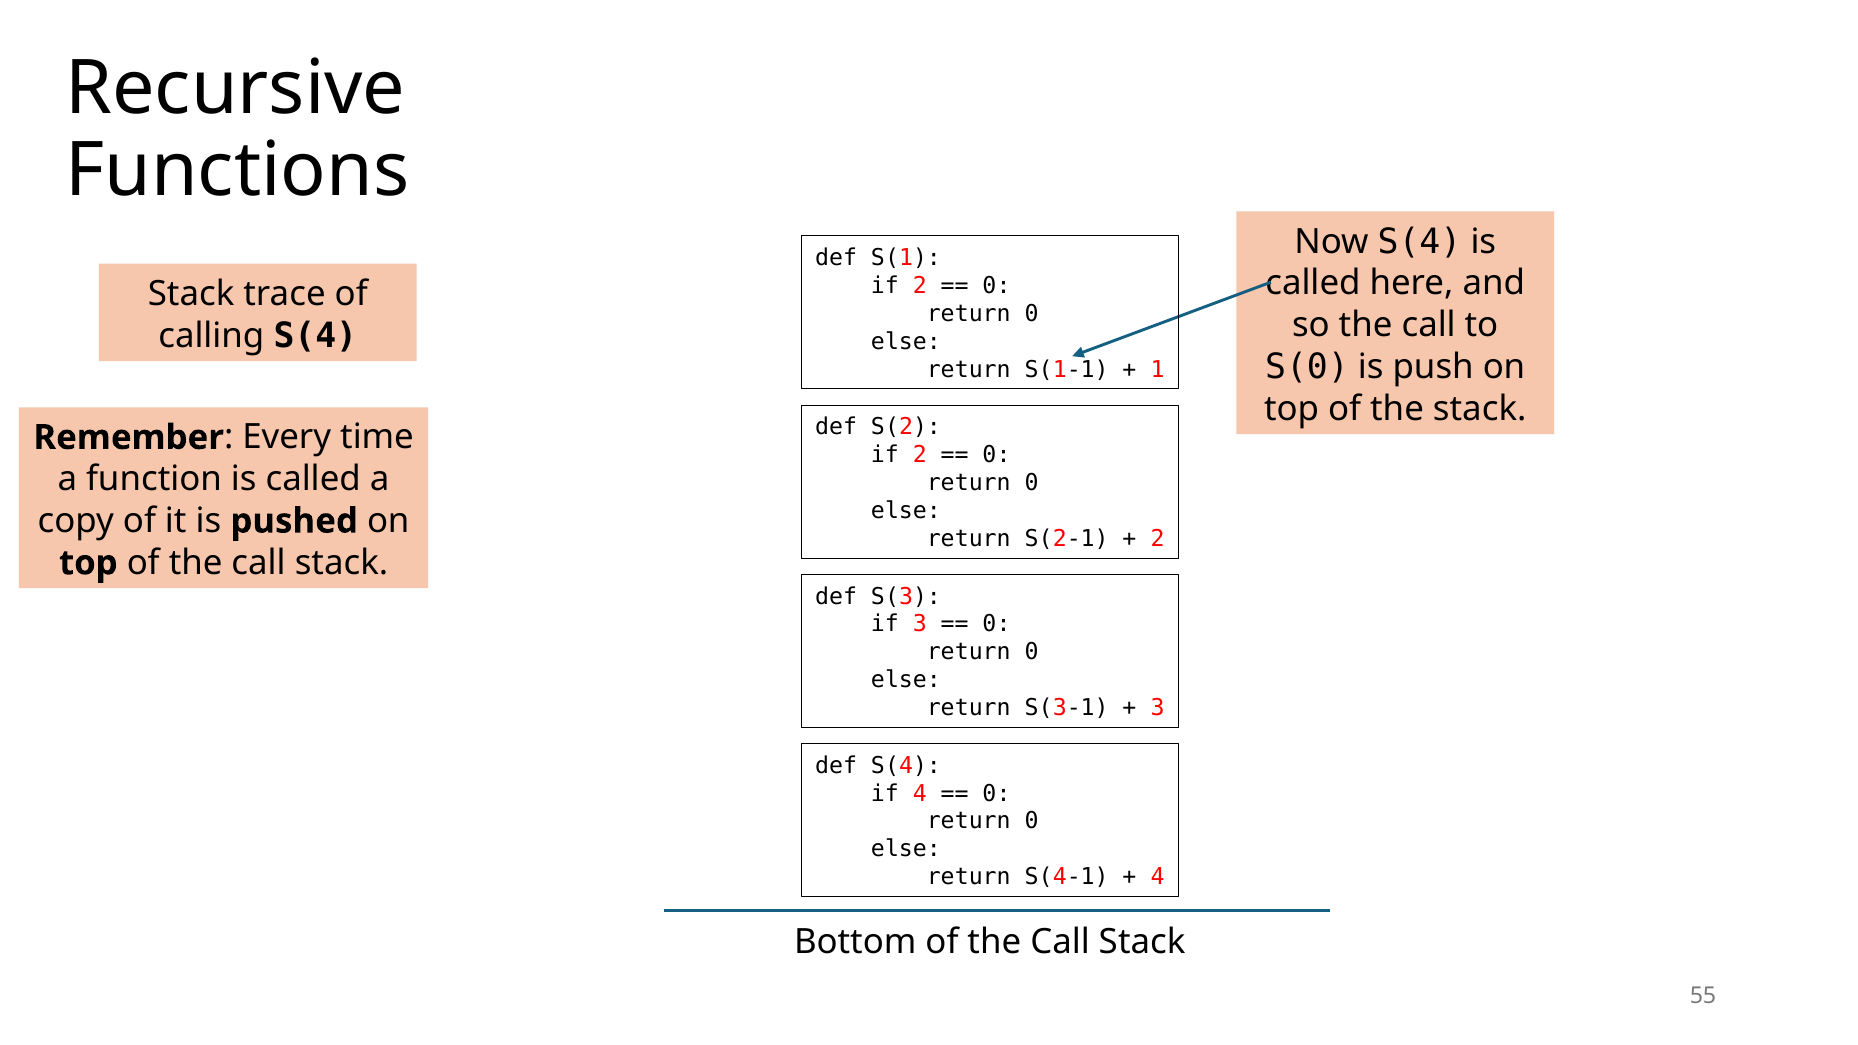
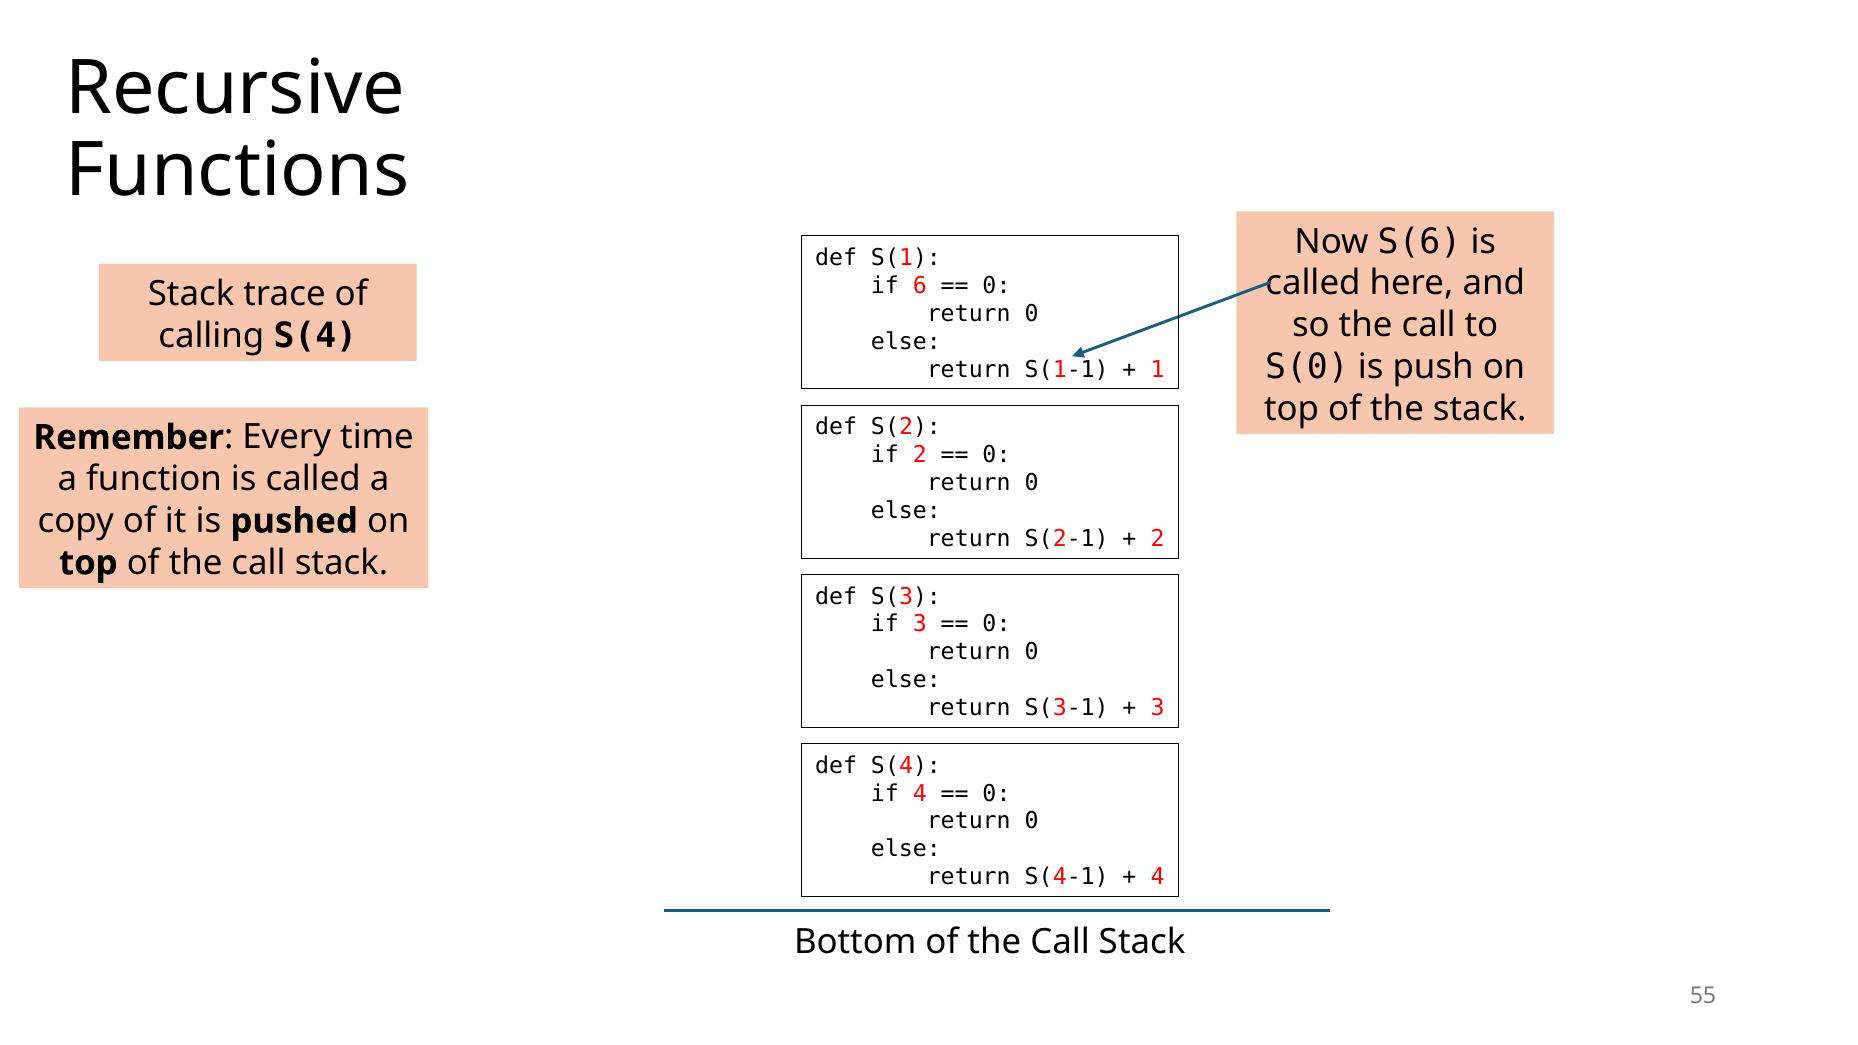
Now S(4: S(4 -> S(6
2 at (920, 286): 2 -> 6
